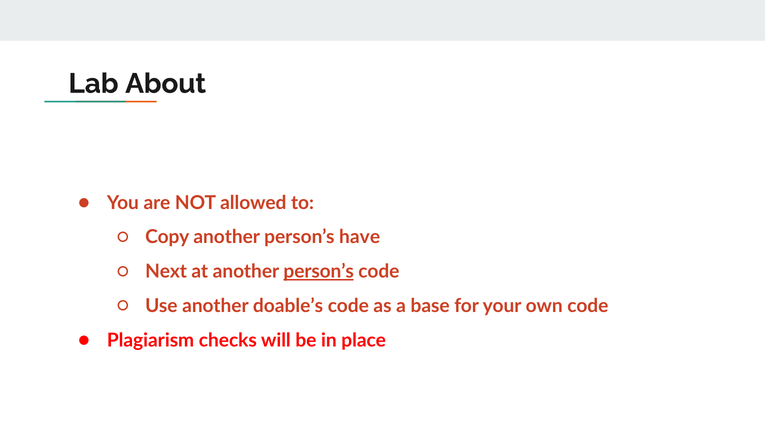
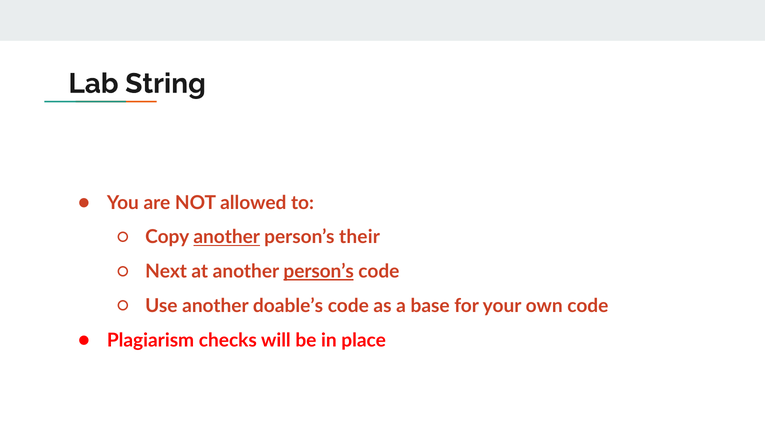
About: About -> String
another at (227, 237) underline: none -> present
have: have -> their
